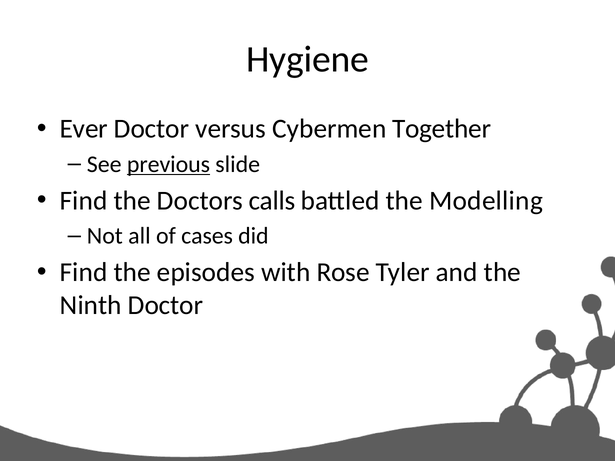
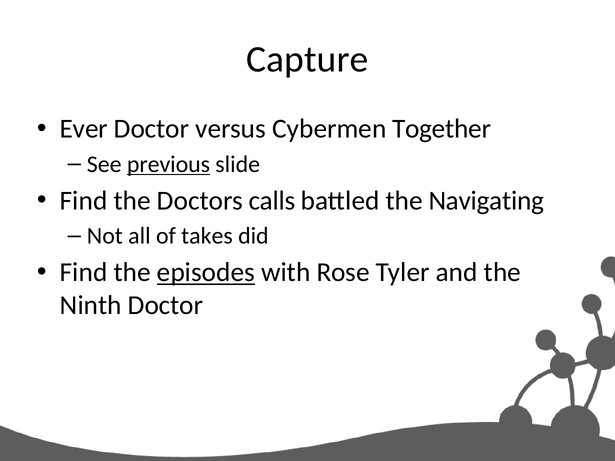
Hygiene: Hygiene -> Capture
Modelling: Modelling -> Navigating
cases: cases -> takes
episodes underline: none -> present
